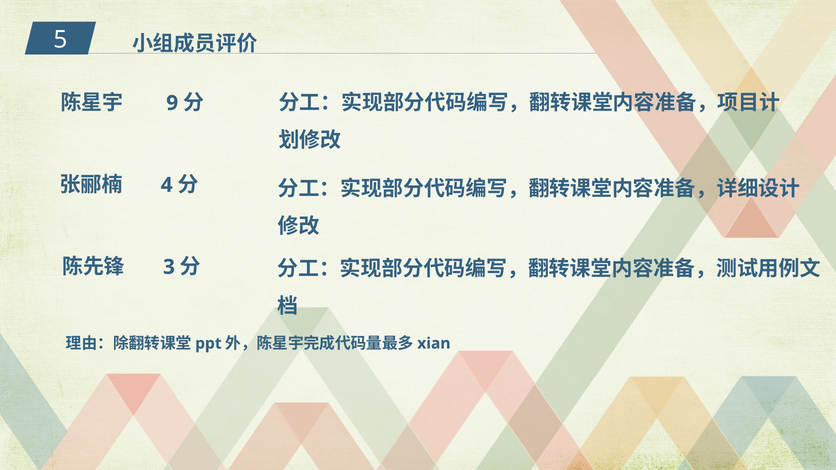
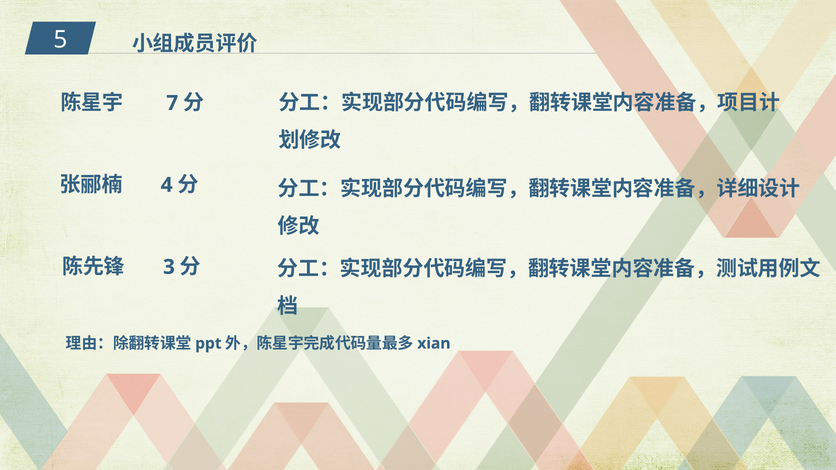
9: 9 -> 7
